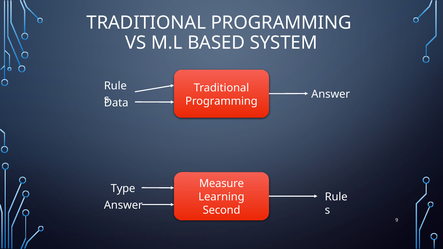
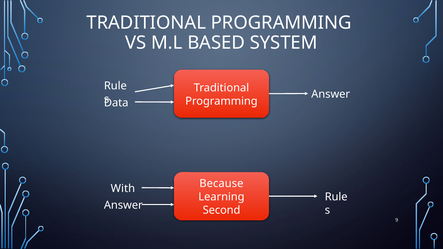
Measure: Measure -> Because
Type: Type -> With
